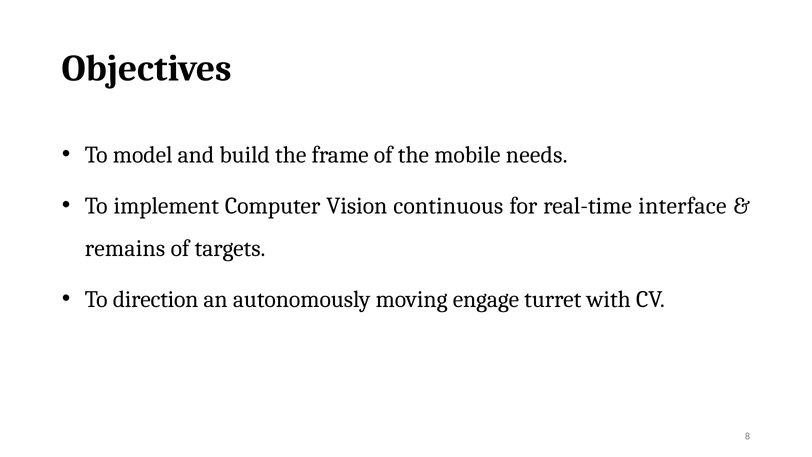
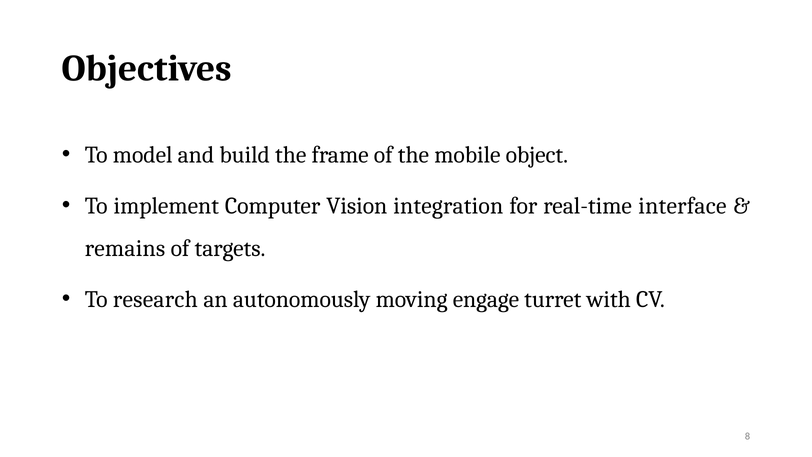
needs: needs -> object
continuous: continuous -> integration
direction: direction -> research
